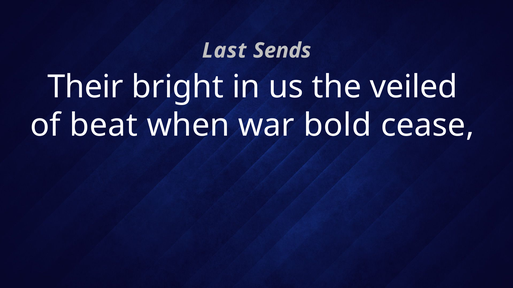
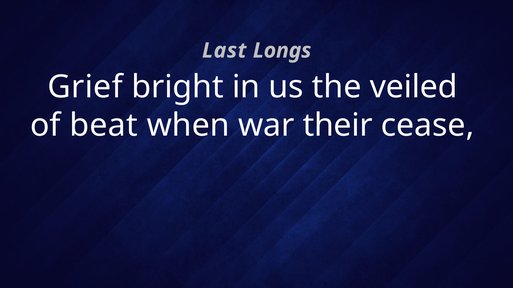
Sends: Sends -> Longs
Their: Their -> Grief
bold: bold -> their
